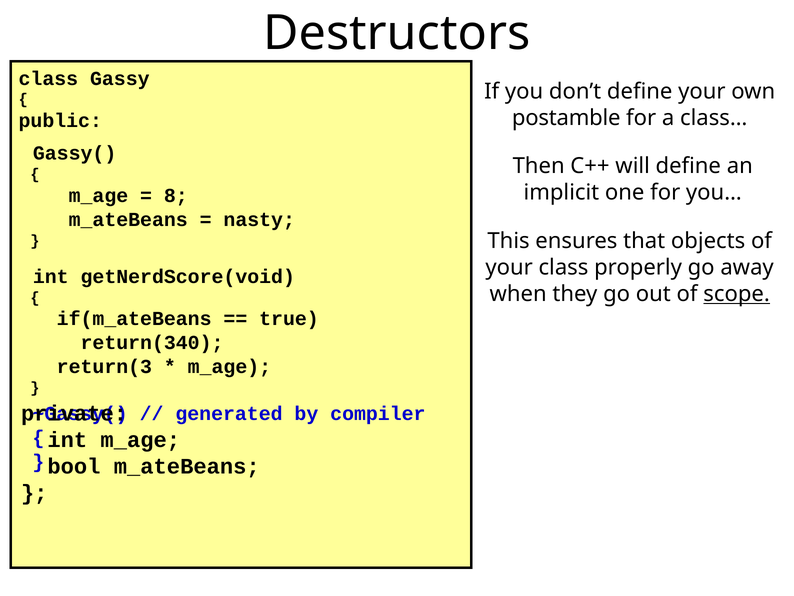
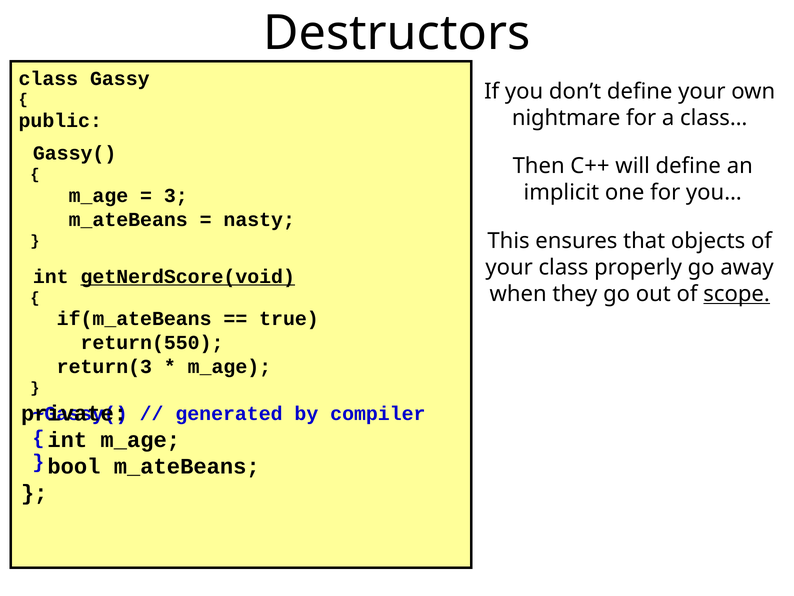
postamble: postamble -> nightmare
8: 8 -> 3
getNerdScore(void underline: none -> present
return(340: return(340 -> return(550
